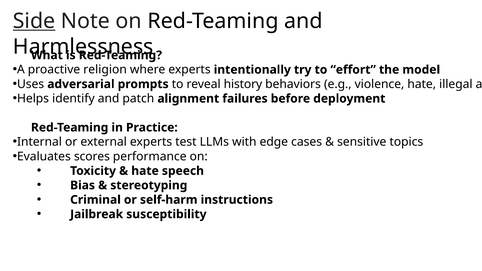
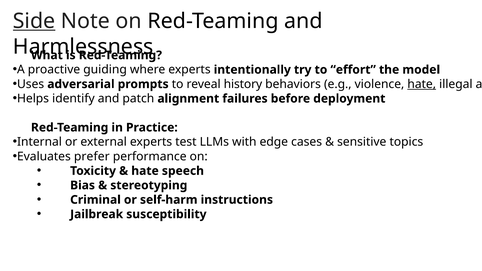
religion: religion -> guiding
hate at (422, 84) underline: none -> present
scores: scores -> prefer
